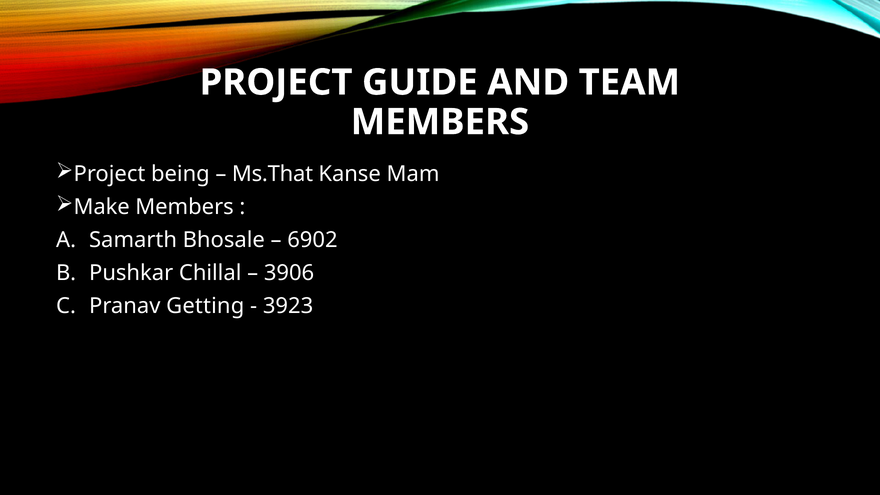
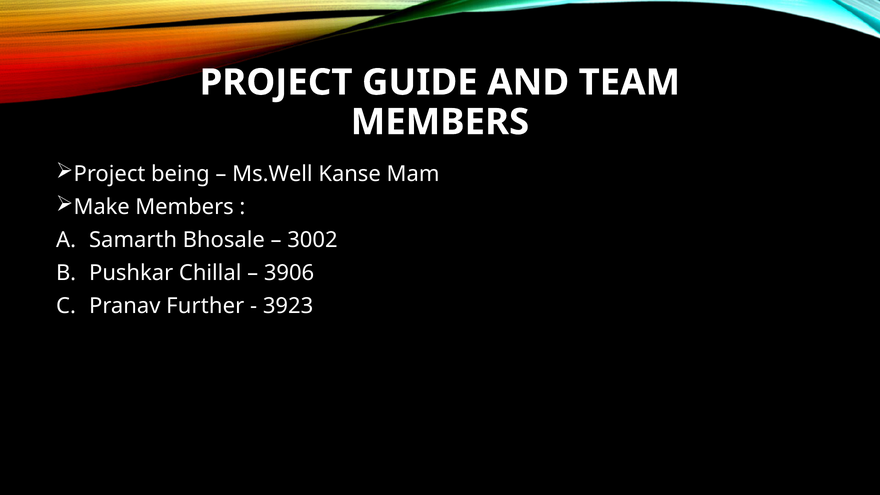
Ms.That: Ms.That -> Ms.Well
6902: 6902 -> 3002
Getting: Getting -> Further
